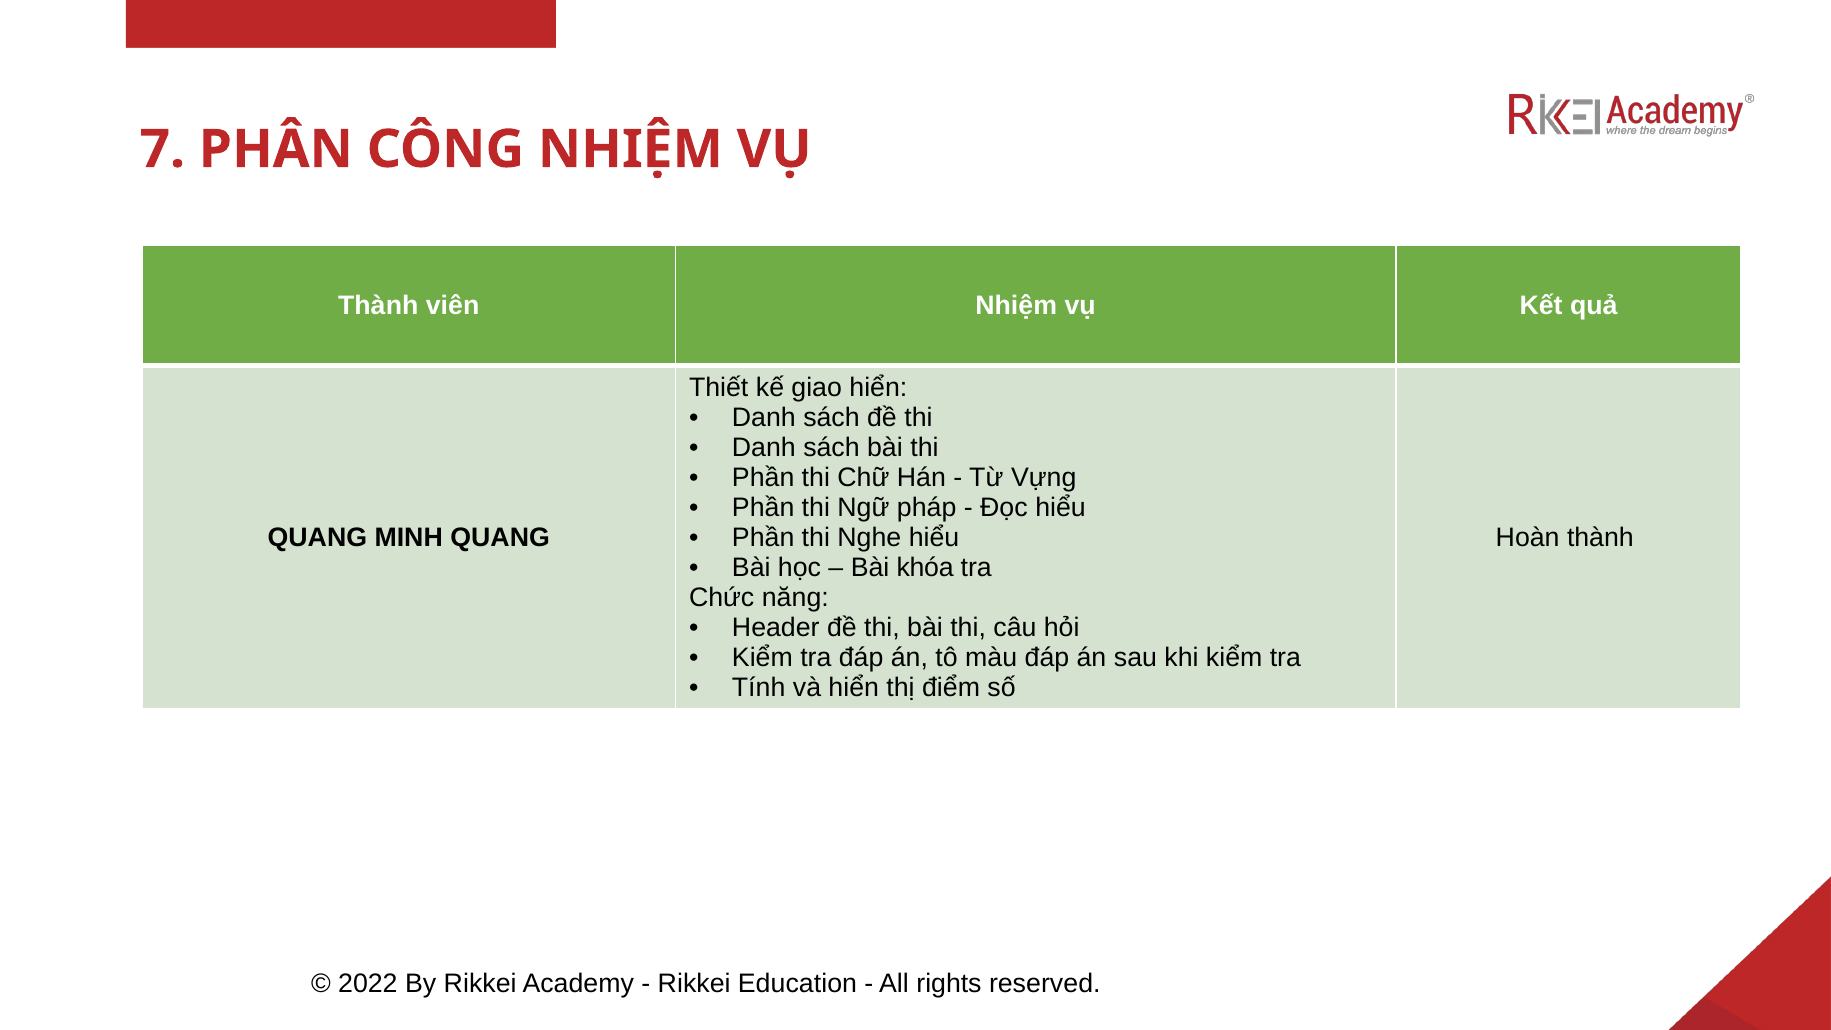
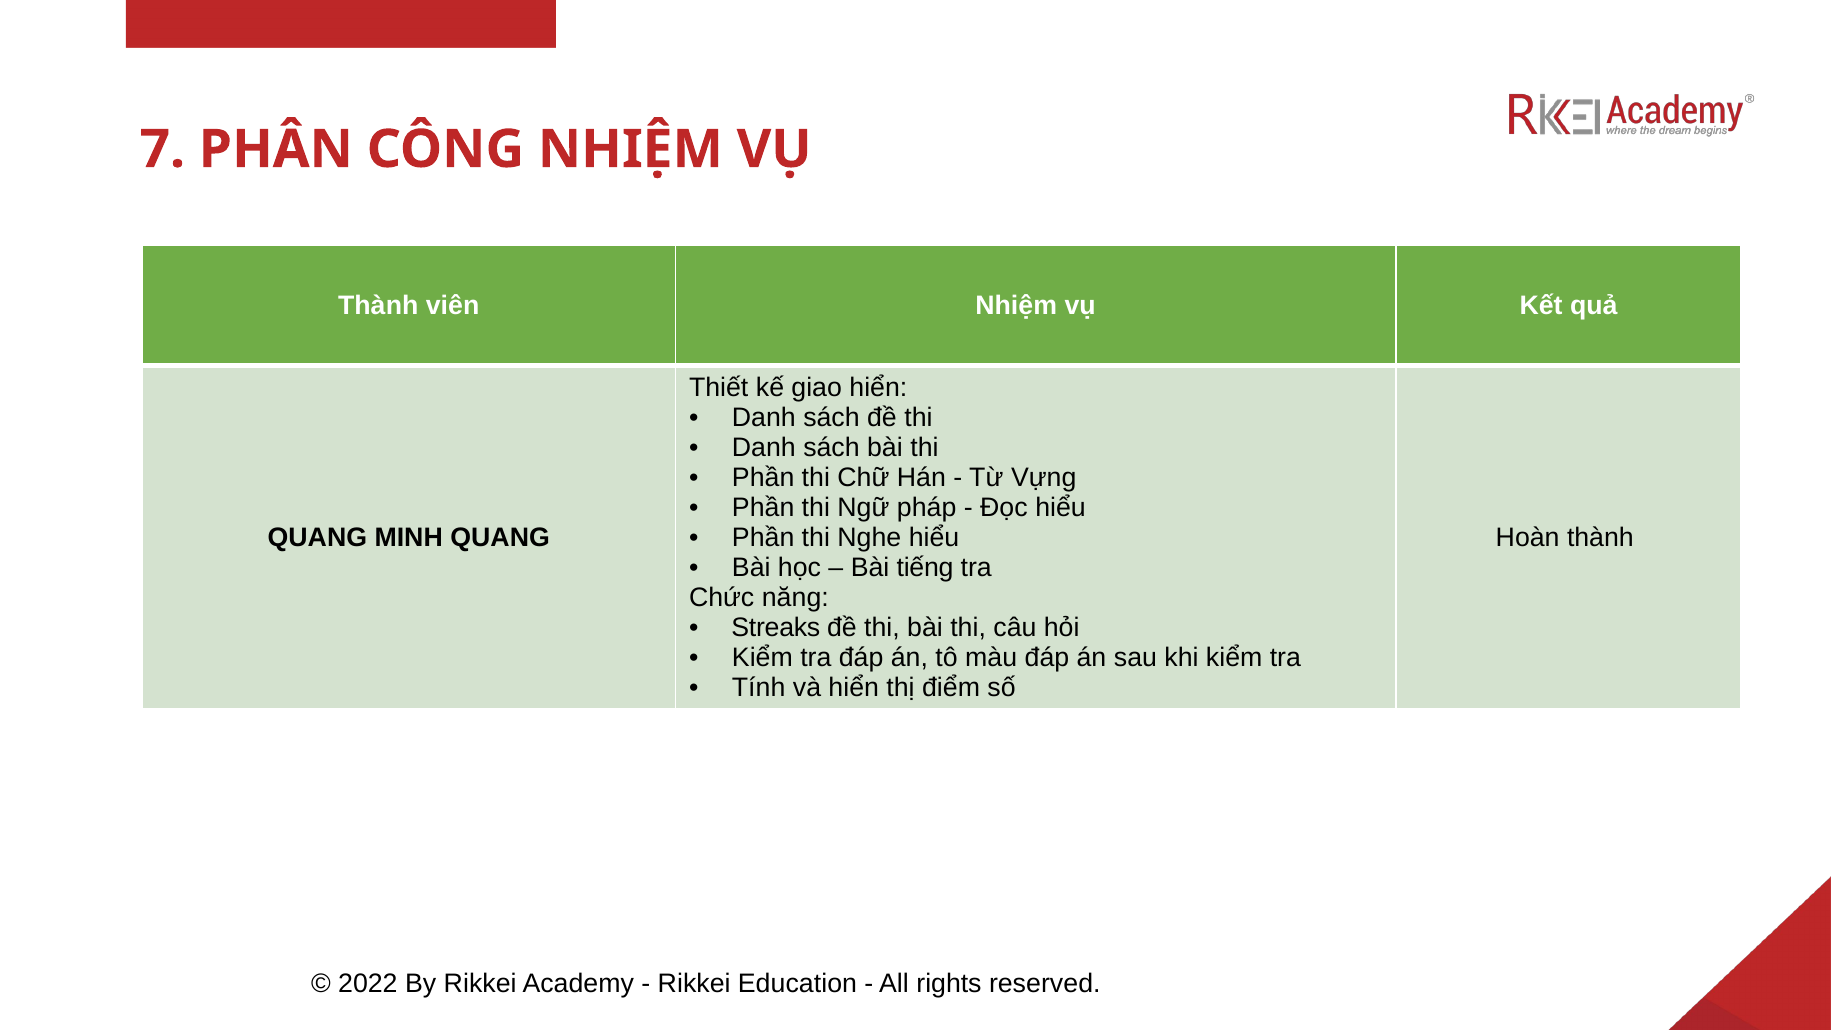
khóa: khóa -> tiếng
Header: Header -> Streaks
